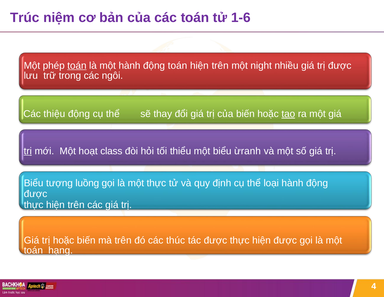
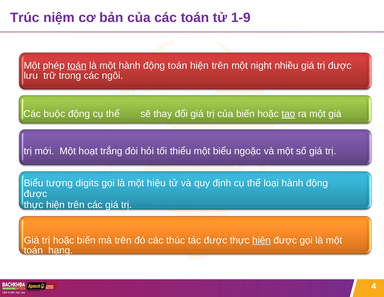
1-6: 1-6 -> 1-9
thiệu: thiệu -> buộc
trị at (28, 151) underline: present -> none
class: class -> trắng
ừranh: ừranh -> ngoặc
luồng: luồng -> digits
một thực: thực -> hiệu
hiện at (262, 240) underline: none -> present
